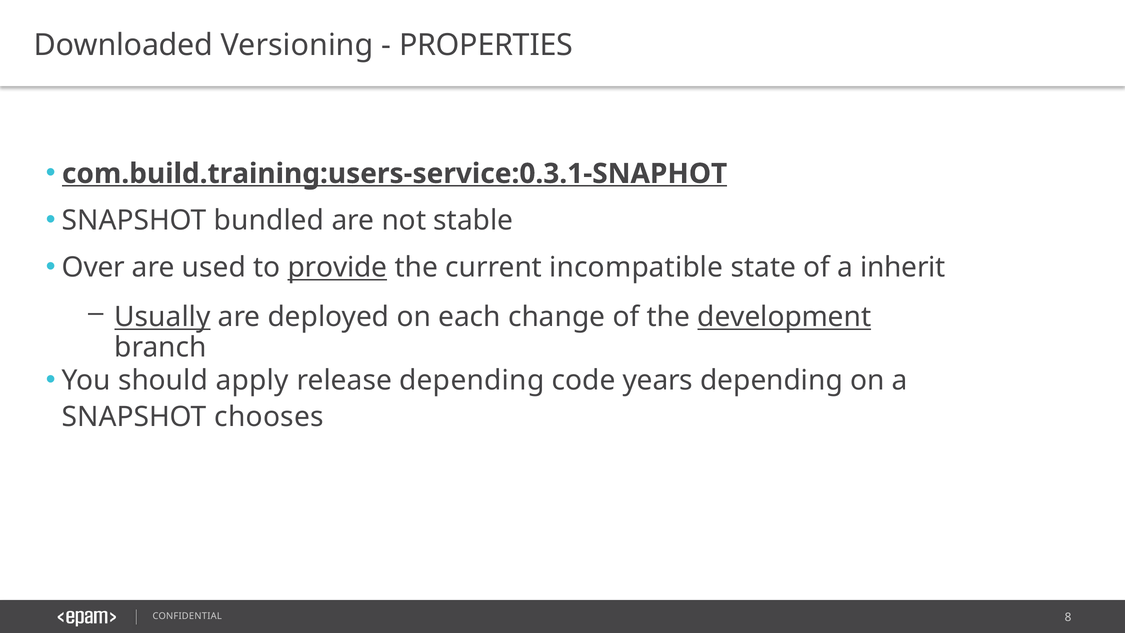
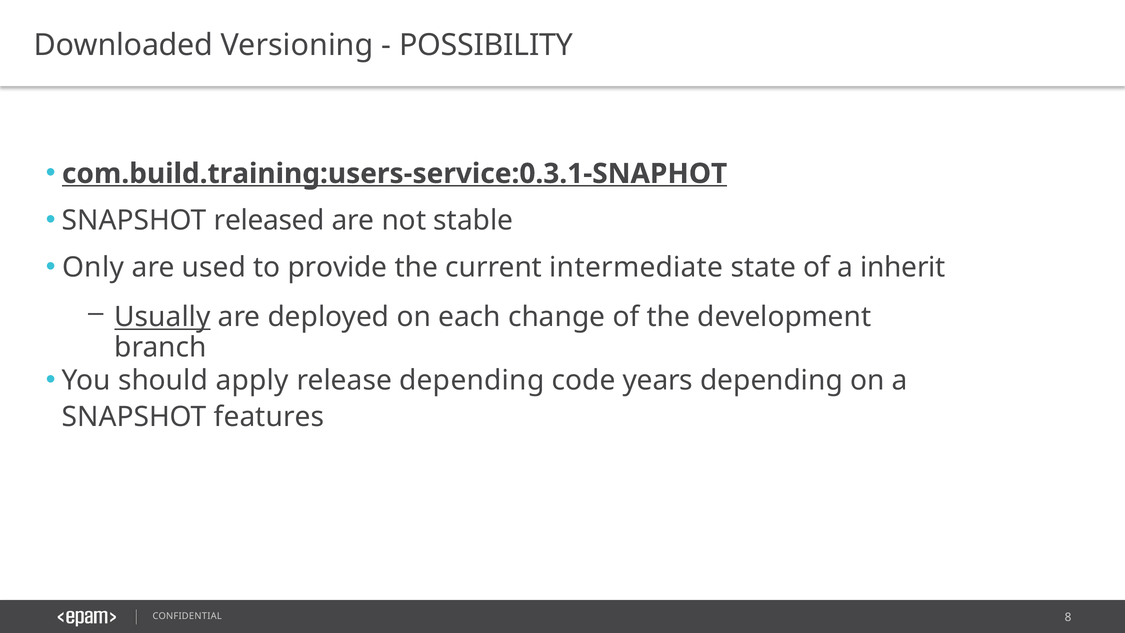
PROPERTIES: PROPERTIES -> POSSIBILITY
bundled: bundled -> released
Over: Over -> Only
provide underline: present -> none
incompatible: incompatible -> intermediate
development underline: present -> none
chooses: chooses -> features
